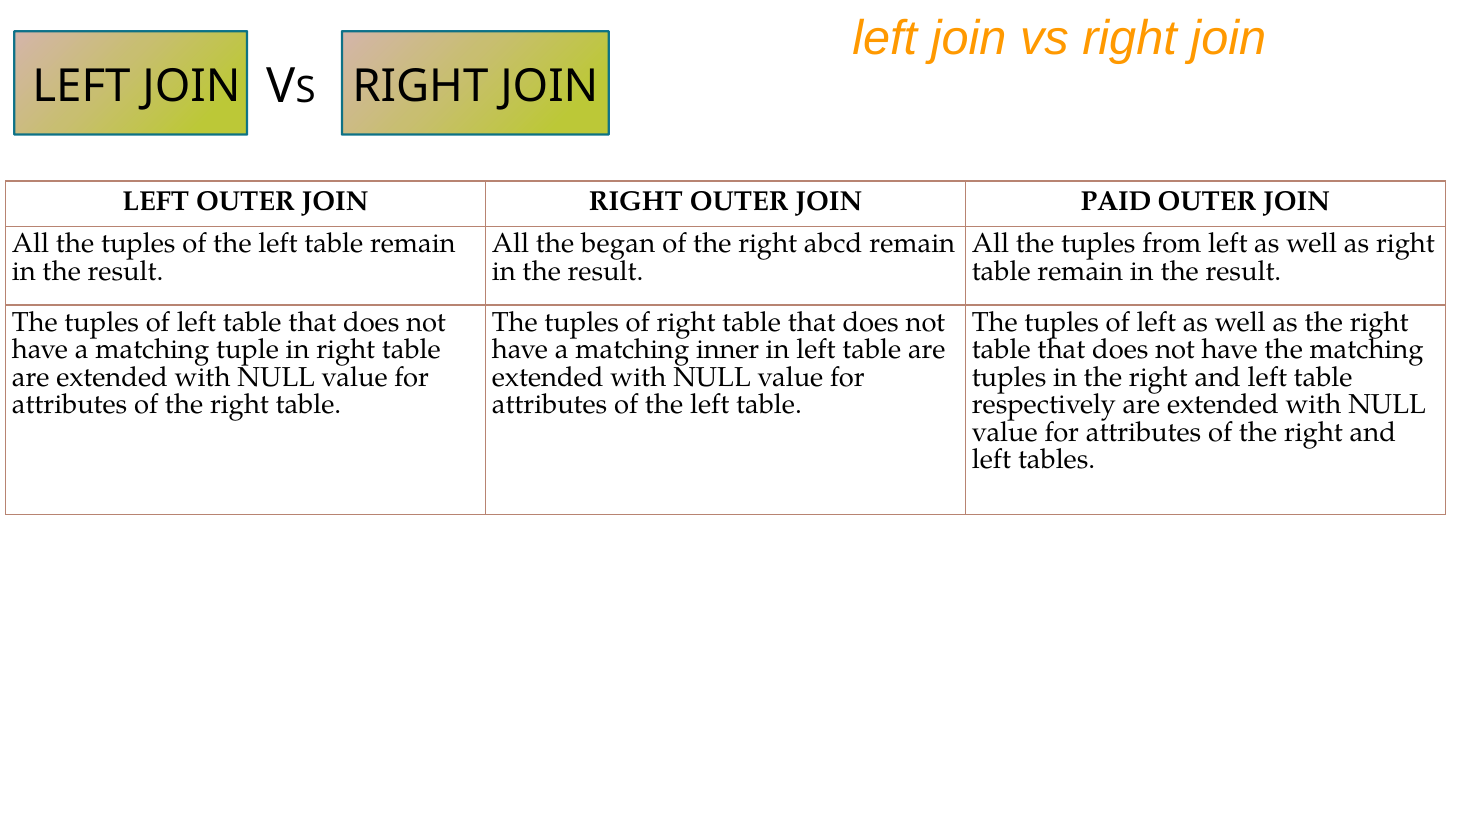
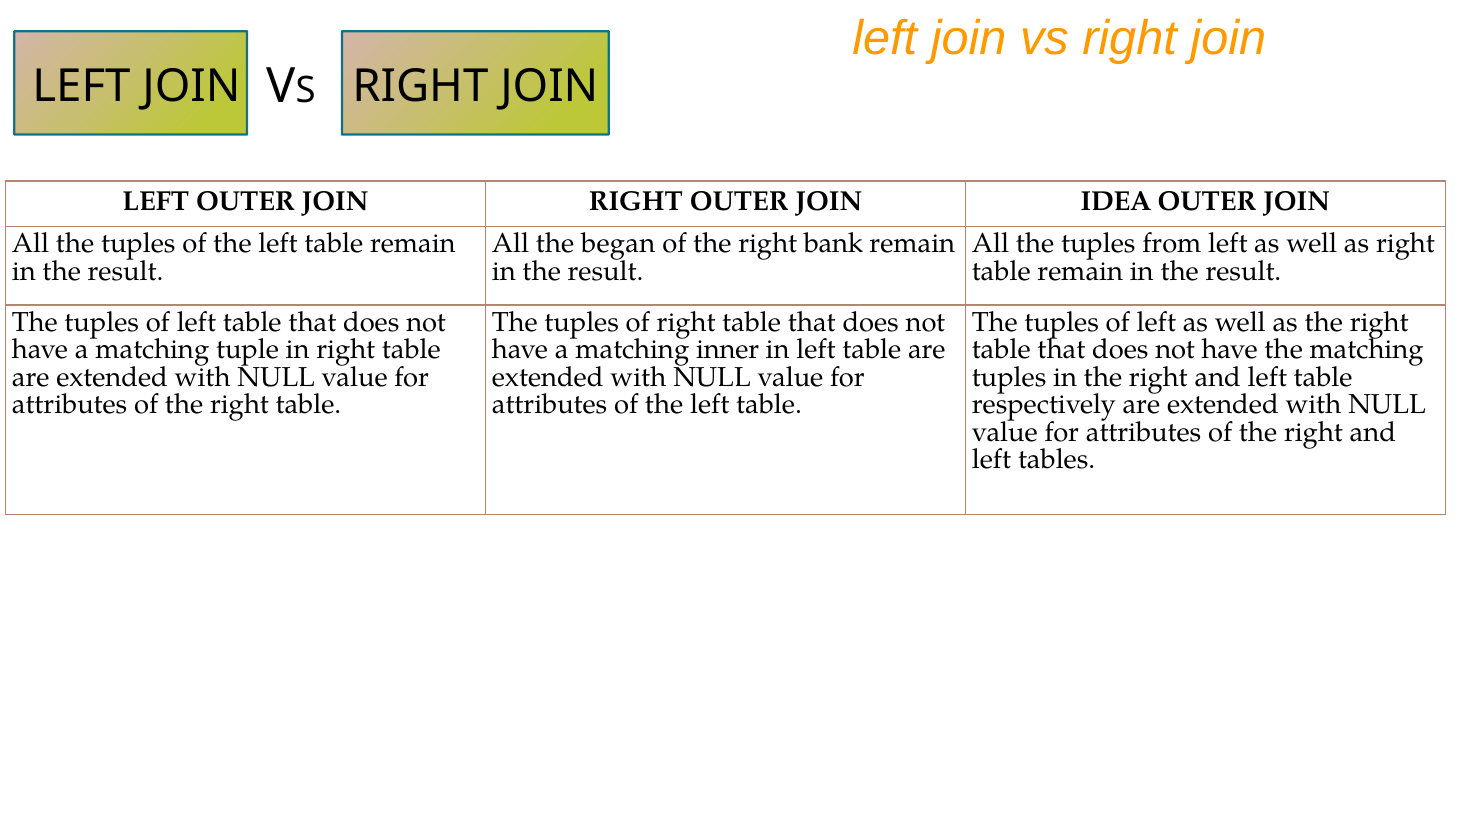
PAID: PAID -> IDEA
abcd: abcd -> bank
